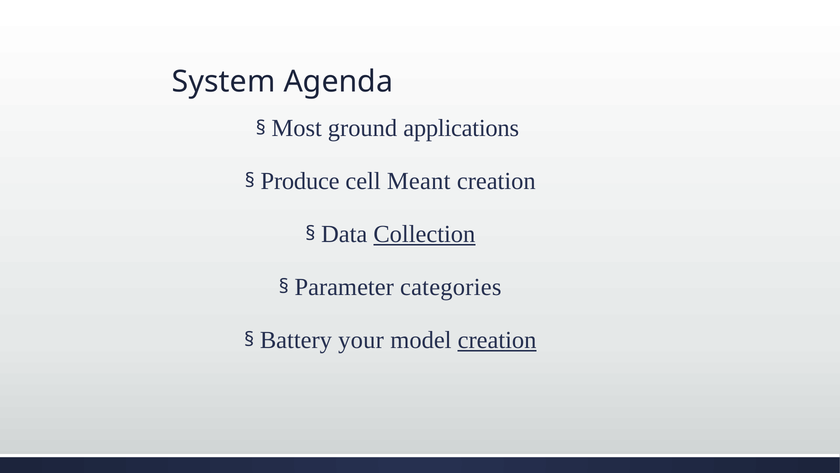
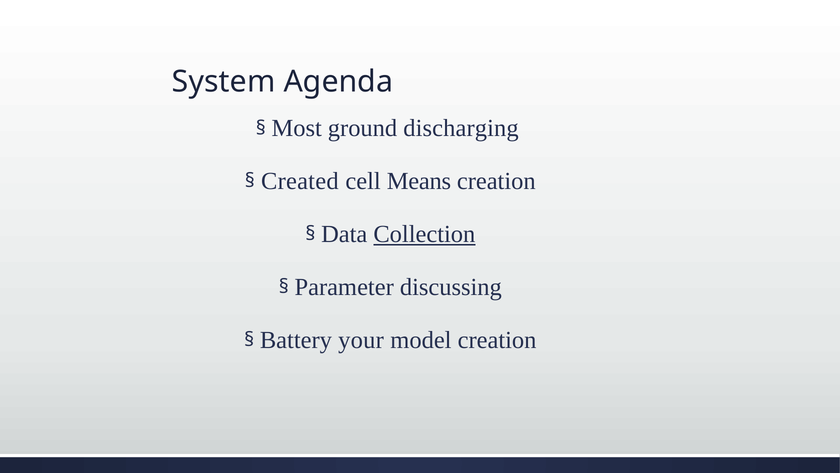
applications: applications -> discharging
Produce: Produce -> Created
Meant: Meant -> Means
categories: categories -> discussing
creation at (497, 340) underline: present -> none
